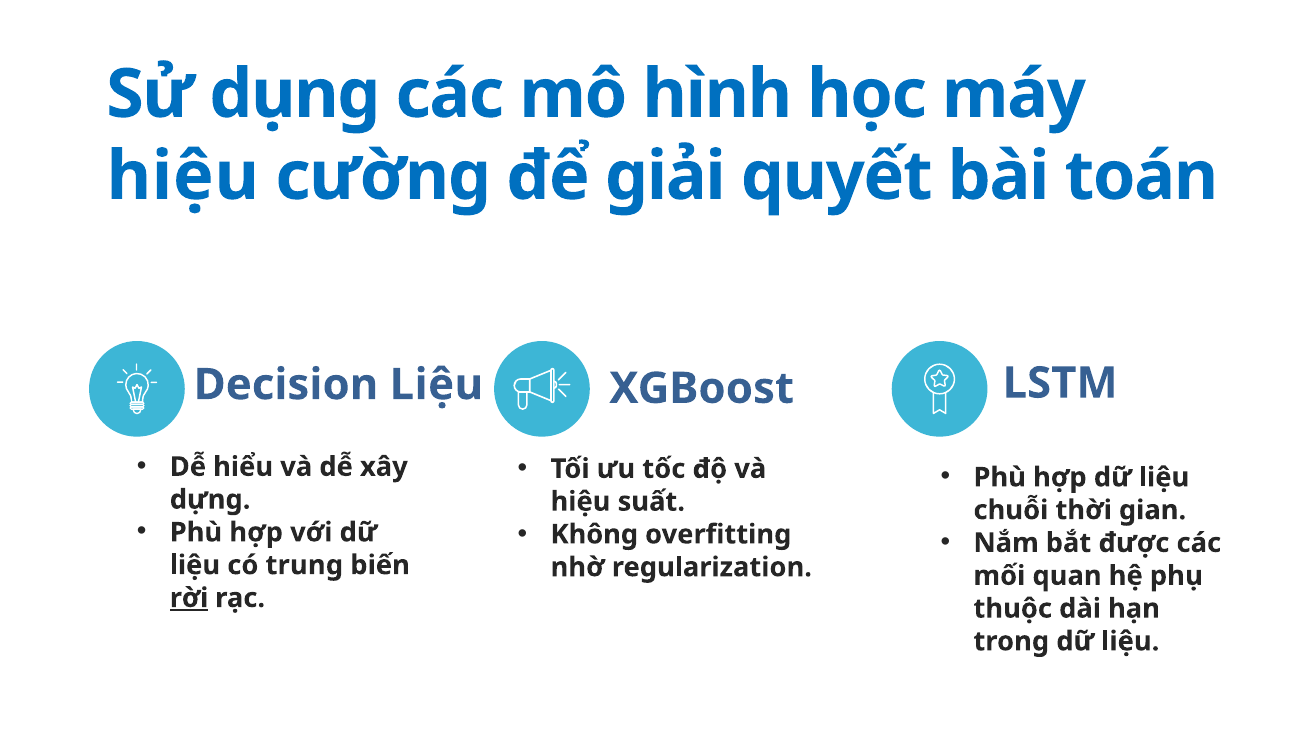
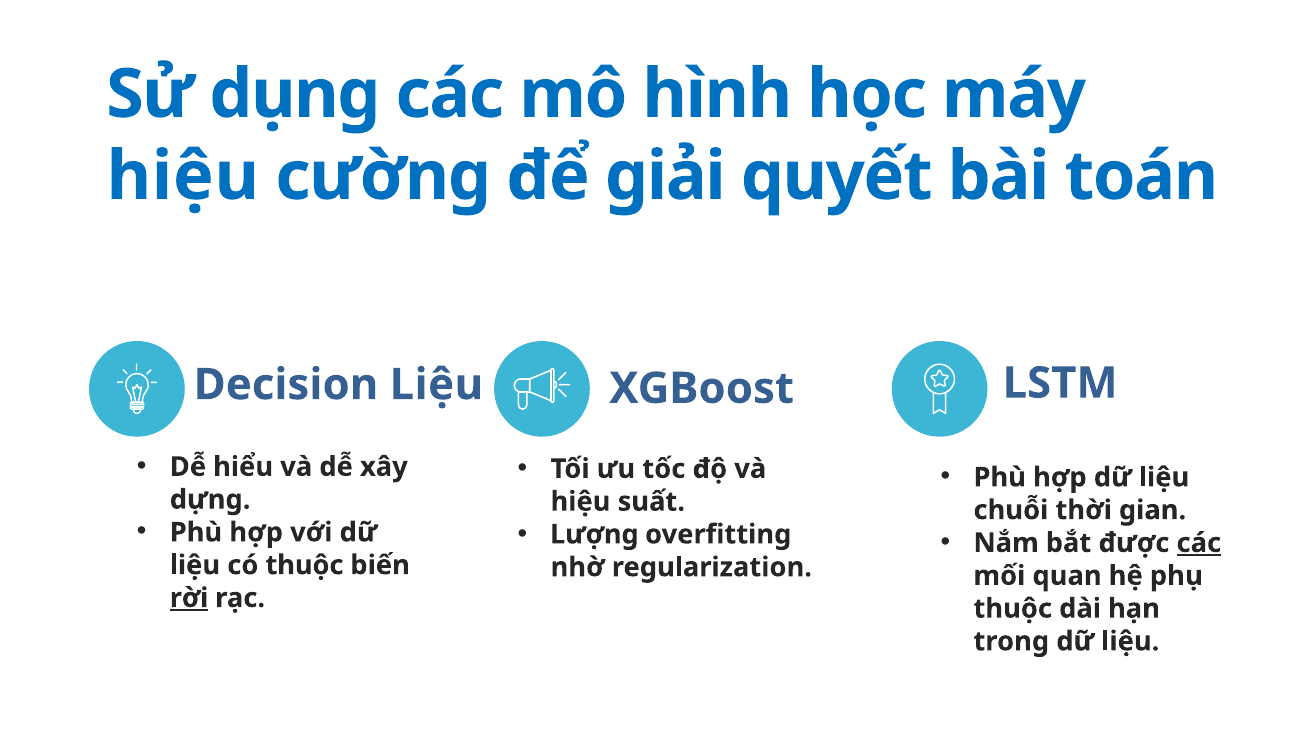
Không: Không -> Lượng
các at (1199, 543) underline: none -> present
có trung: trung -> thuộc
